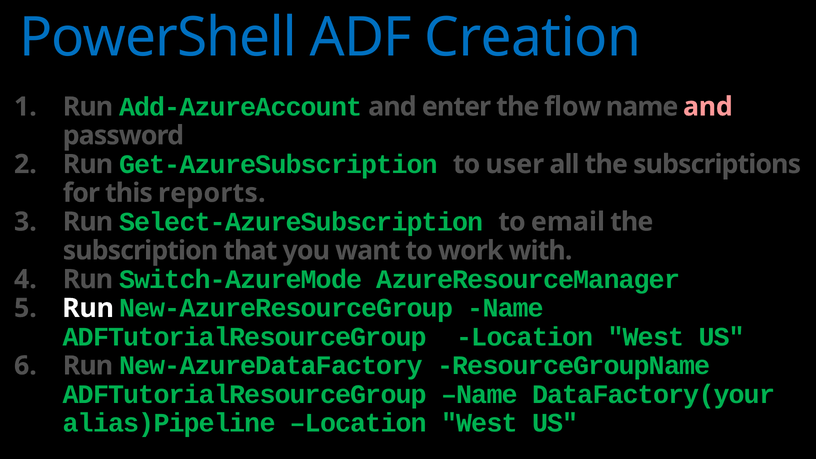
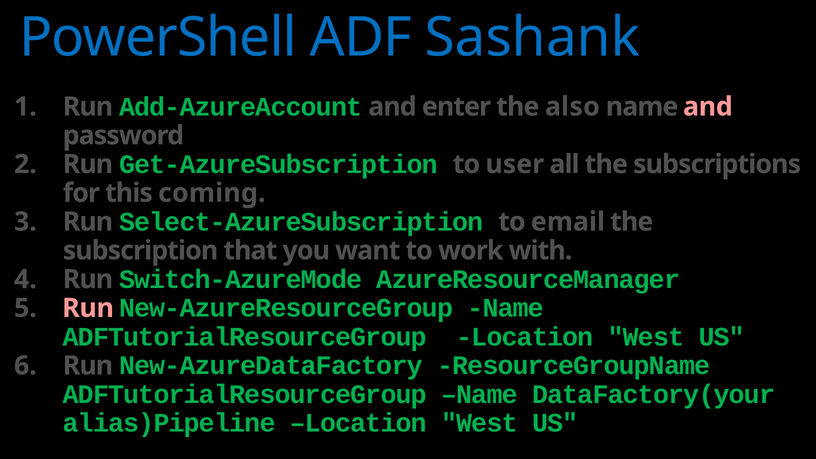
Creation: Creation -> Sashank
flow: flow -> also
reports: reports -> coming
Run at (88, 308) colour: white -> pink
